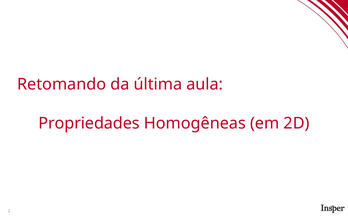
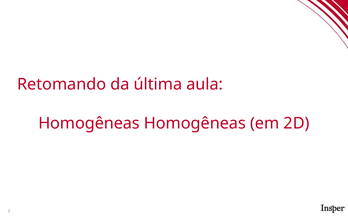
Propriedades at (89, 124): Propriedades -> Homogêneas
